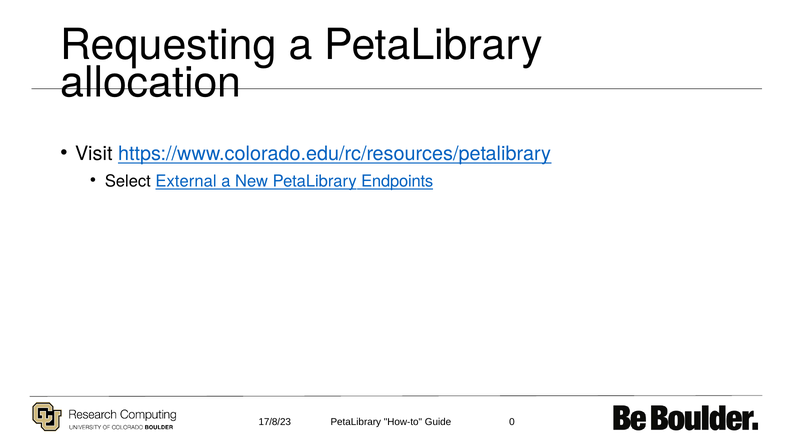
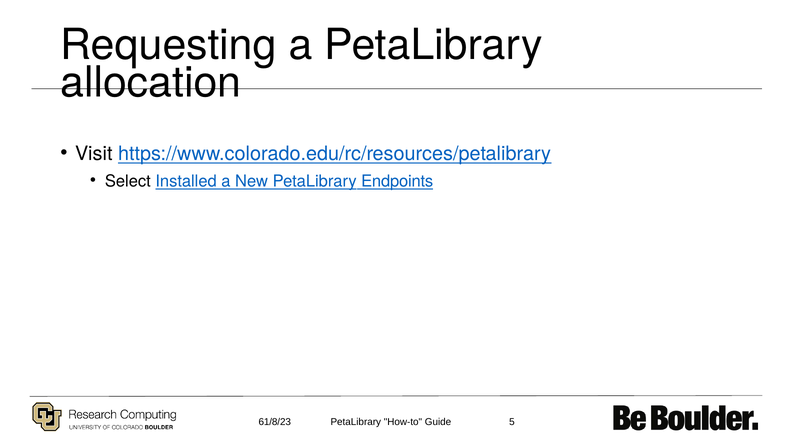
External: External -> Installed
17/8/23: 17/8/23 -> 61/8/23
0: 0 -> 5
